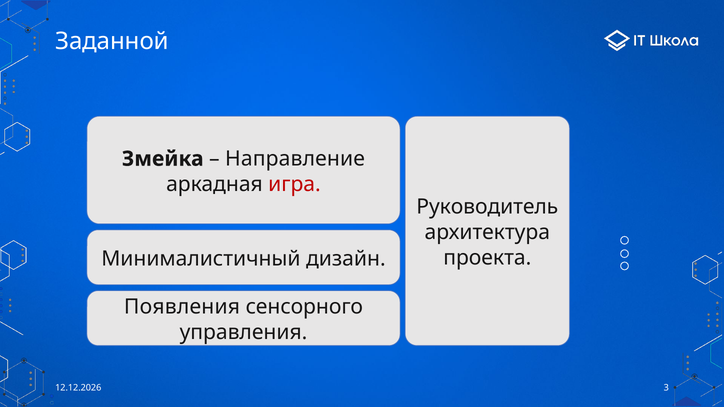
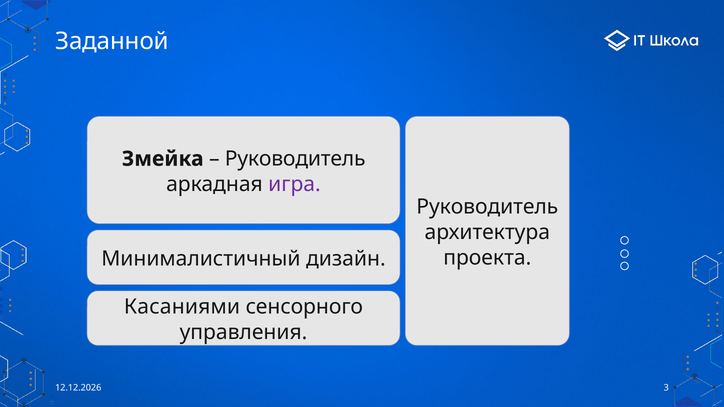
Направление at (295, 159): Направление -> Руководитель
игра colour: red -> purple
Появления: Появления -> Касаниями
